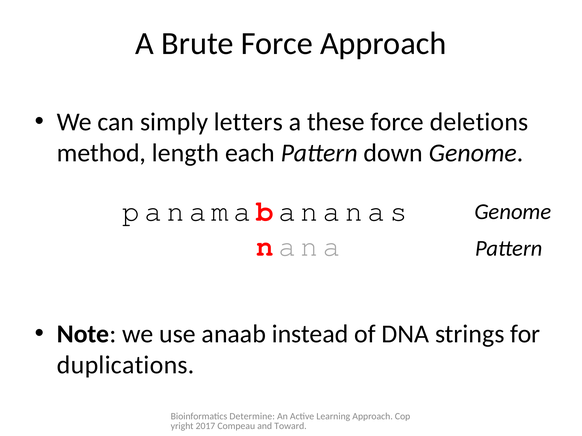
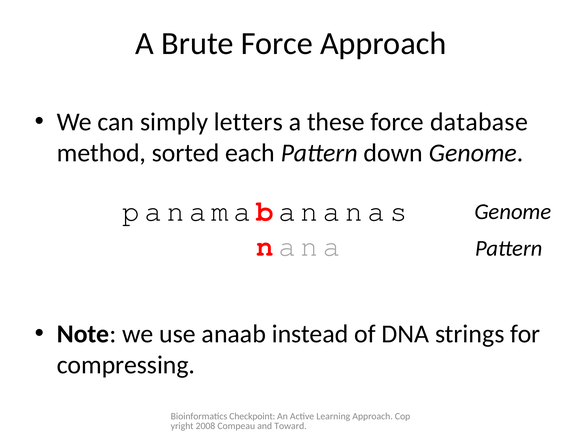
deletions: deletions -> database
length: length -> sorted
duplications: duplications -> compressing
Determine: Determine -> Checkpoint
2017: 2017 -> 2008
